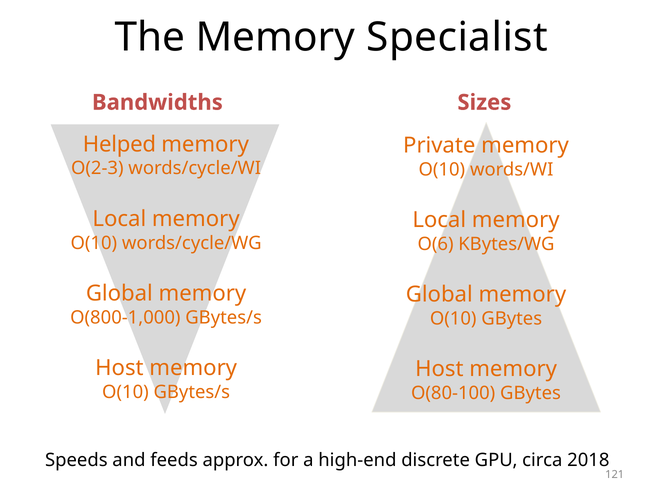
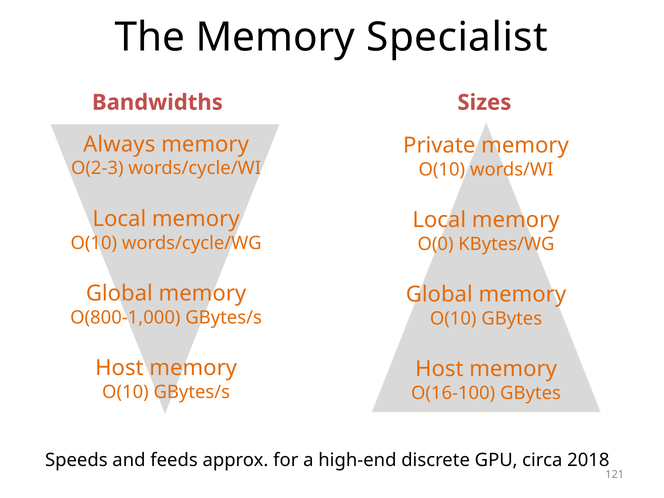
Helped: Helped -> Always
O(6: O(6 -> O(0
O(80-100: O(80-100 -> O(16-100
